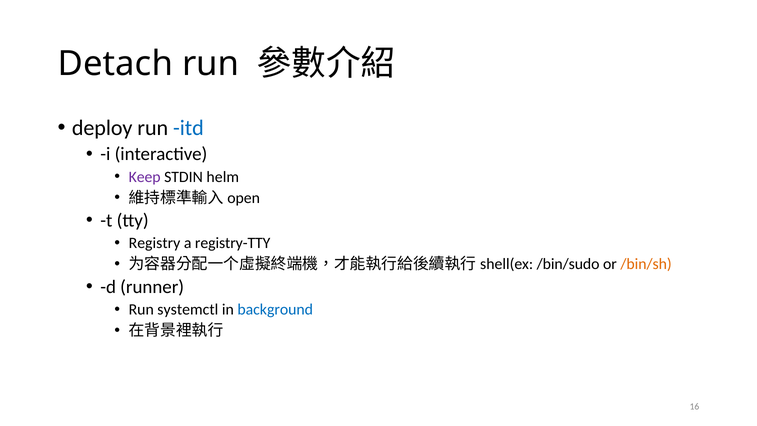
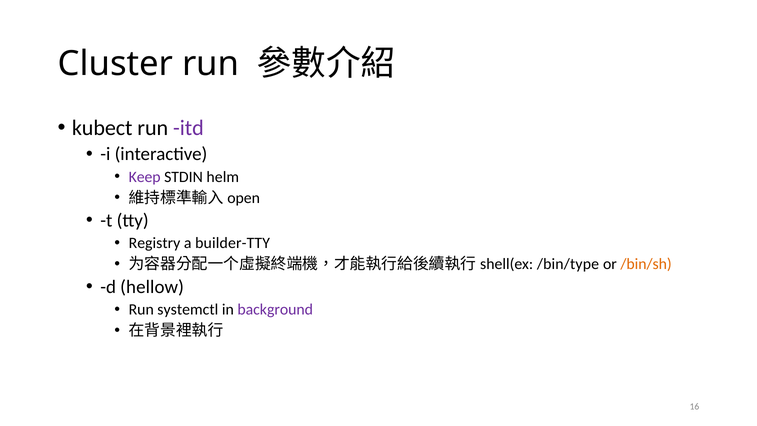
Detach: Detach -> Cluster
deploy: deploy -> kubect
itd colour: blue -> purple
registry-TTY: registry-TTY -> builder-TTY
/bin/sudo: /bin/sudo -> /bin/type
runner: runner -> hellow
background colour: blue -> purple
